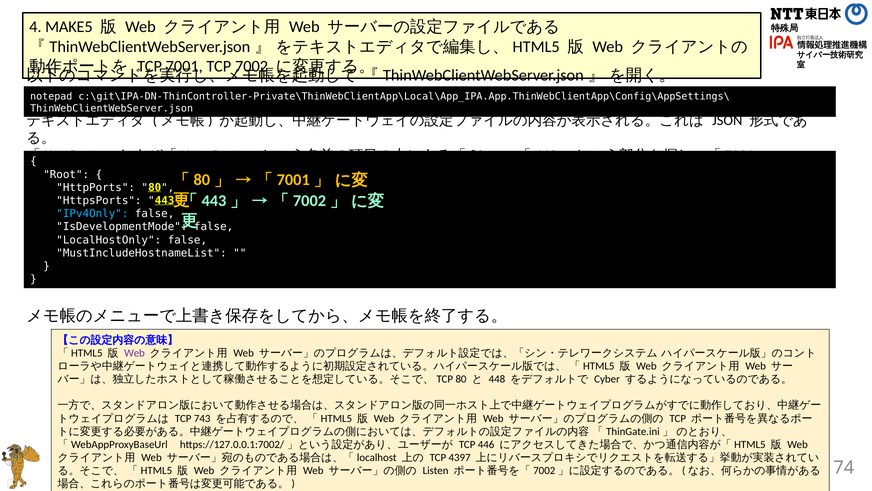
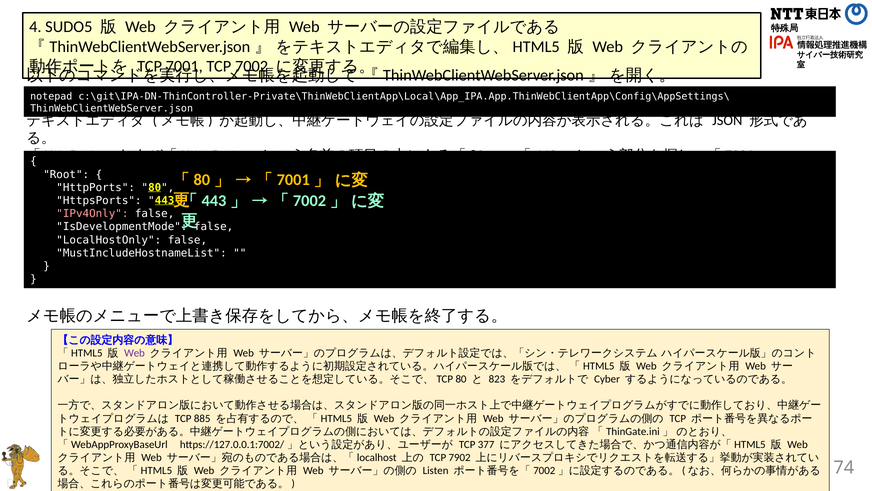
MAKE5: MAKE5 -> SUDO5
IPv4Only colour: light blue -> pink
448: 448 -> 823
743: 743 -> 885
446: 446 -> 377
4397: 4397 -> 7902
